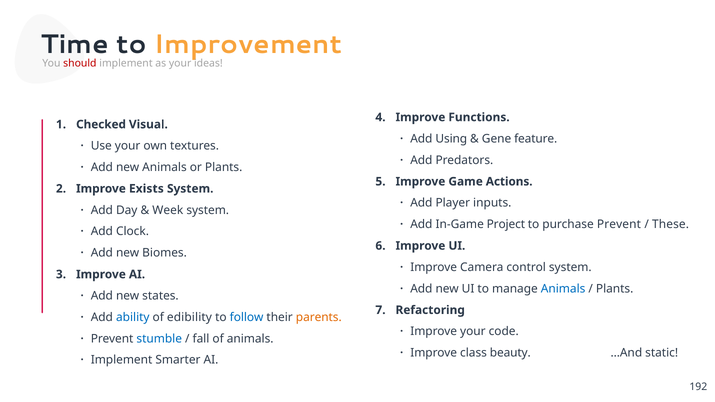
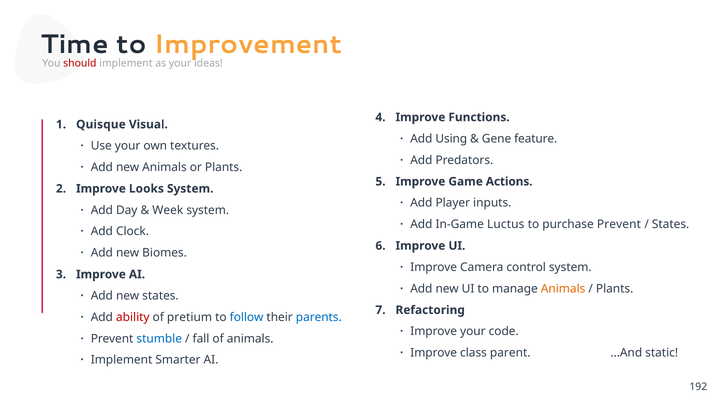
Checked: Checked -> Quisque
Exists: Exists -> Looks
Project: Project -> Luctus
These at (671, 224): These -> States
Animals at (563, 289) colour: blue -> orange
ability colour: blue -> red
edibility: edibility -> pretium
parents colour: orange -> blue
beauty: beauty -> parent
